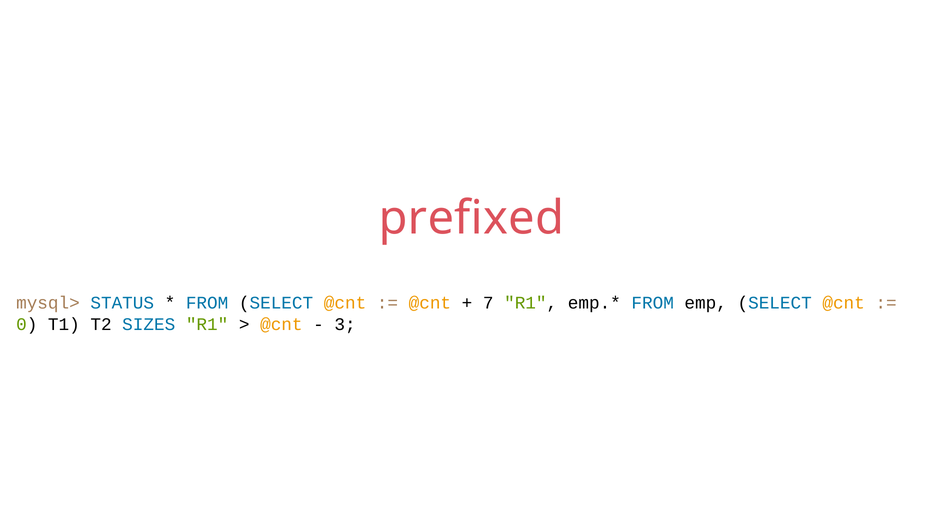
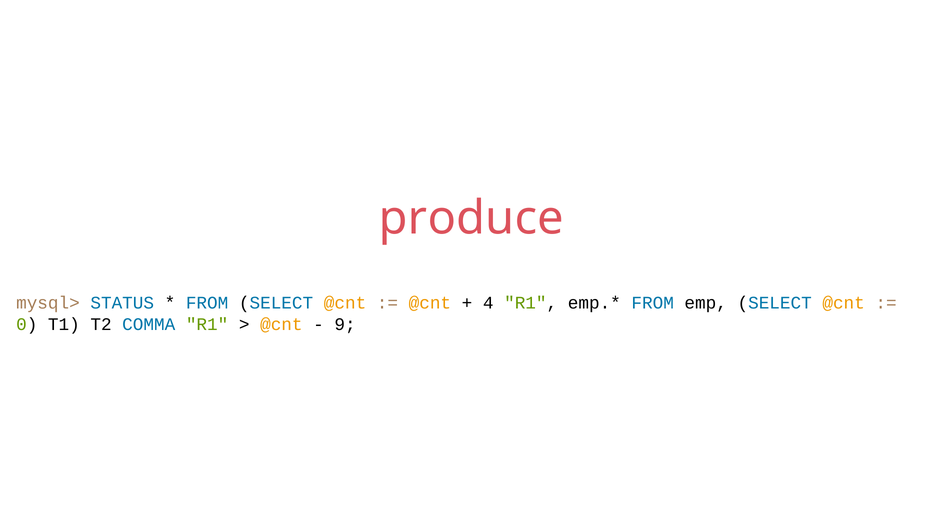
prefixed: prefixed -> produce
7: 7 -> 4
SIZES: SIZES -> COMMA
3: 3 -> 9
